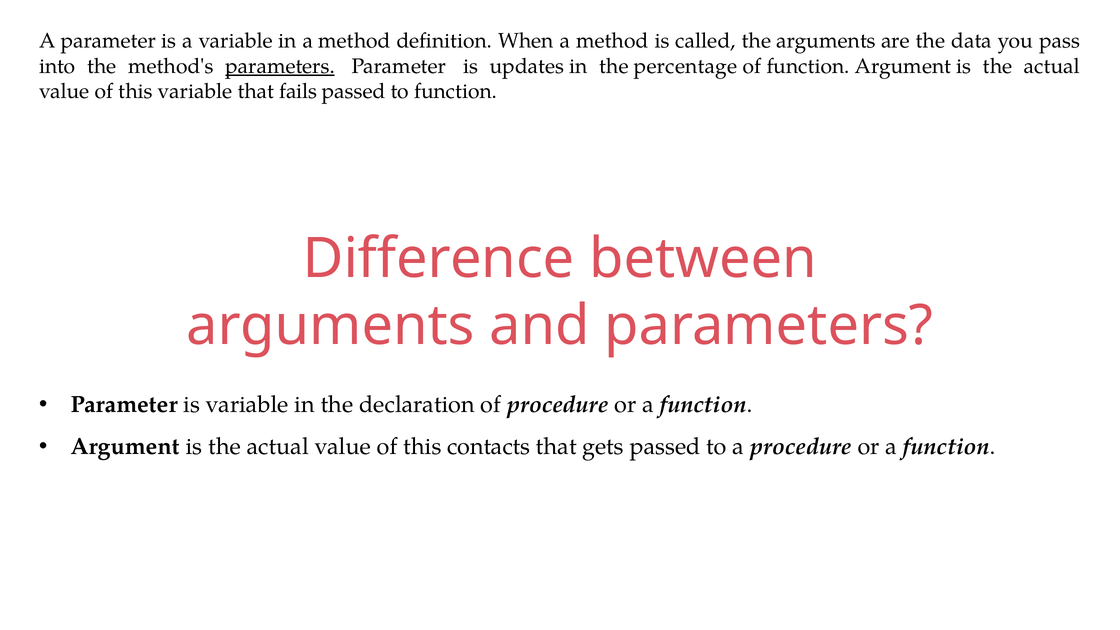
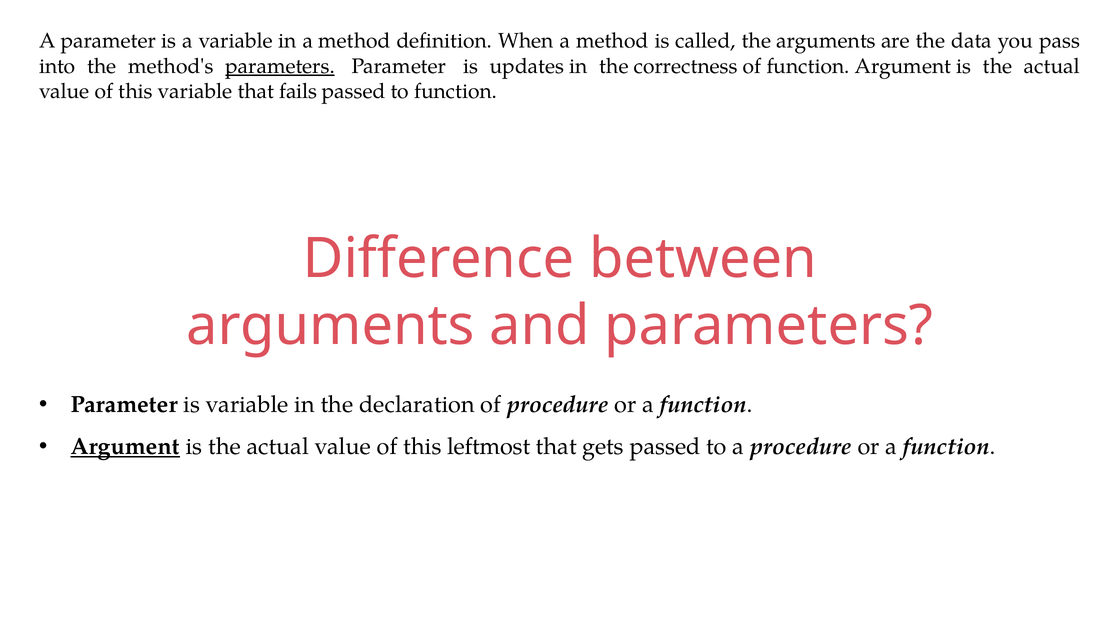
percentage: percentage -> correctness
Argument at (125, 447) underline: none -> present
contacts: contacts -> leftmost
